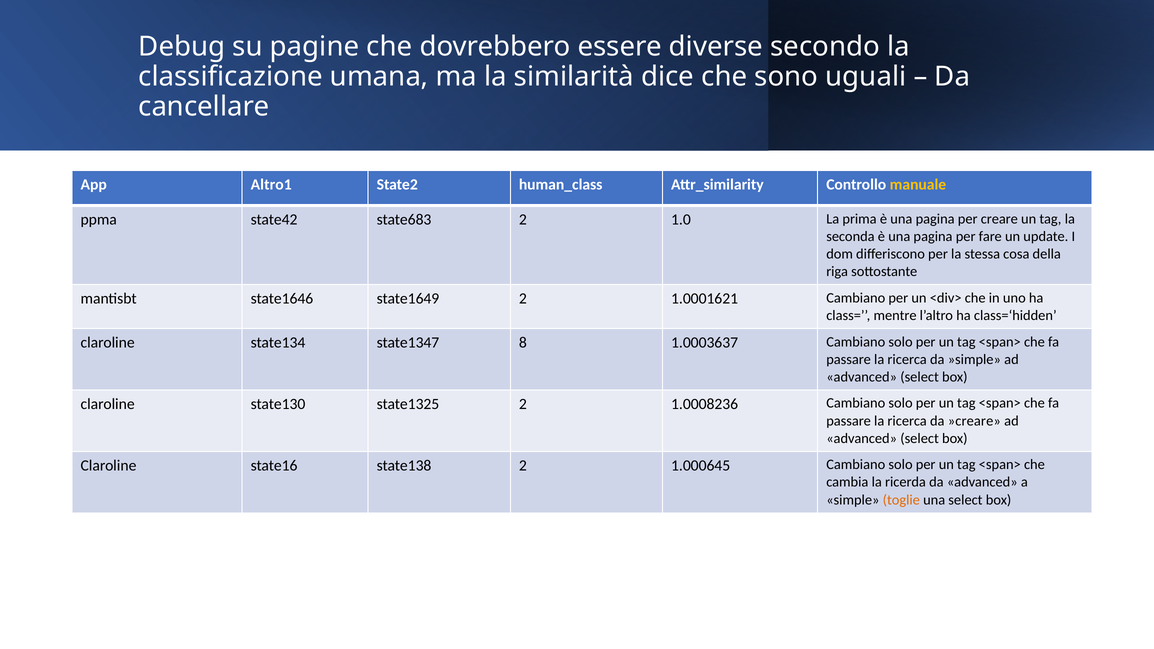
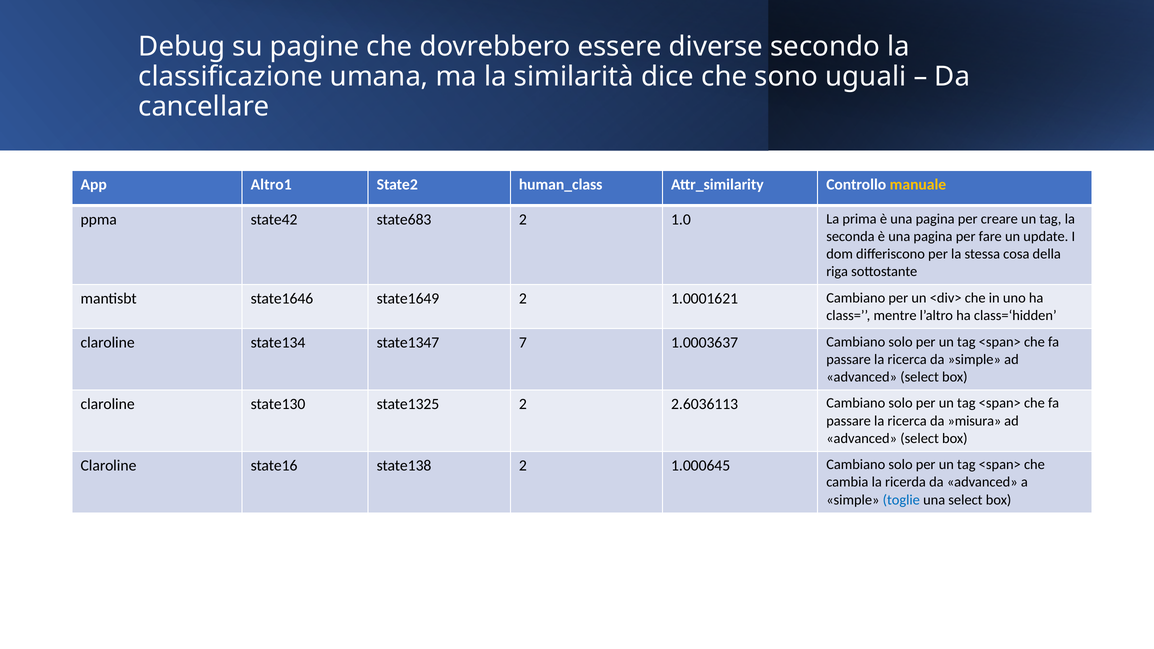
8: 8 -> 7
1.0008236: 1.0008236 -> 2.6036113
»creare: »creare -> »misura
toglie colour: orange -> blue
